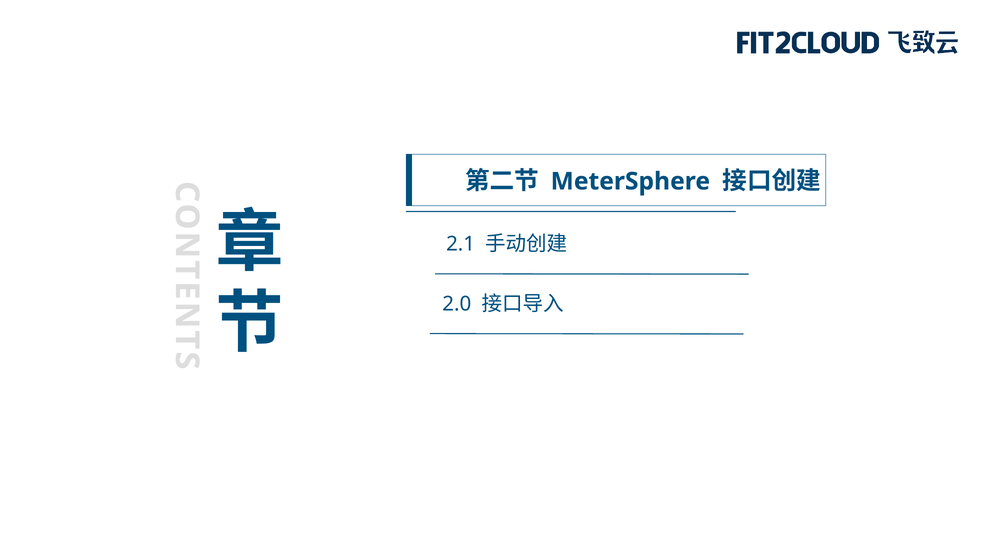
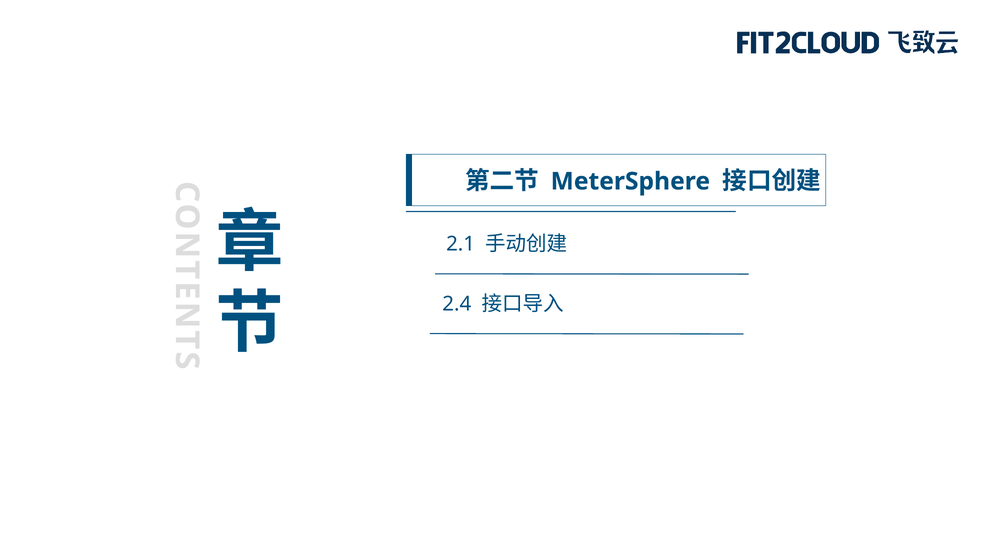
2.0: 2.0 -> 2.4
